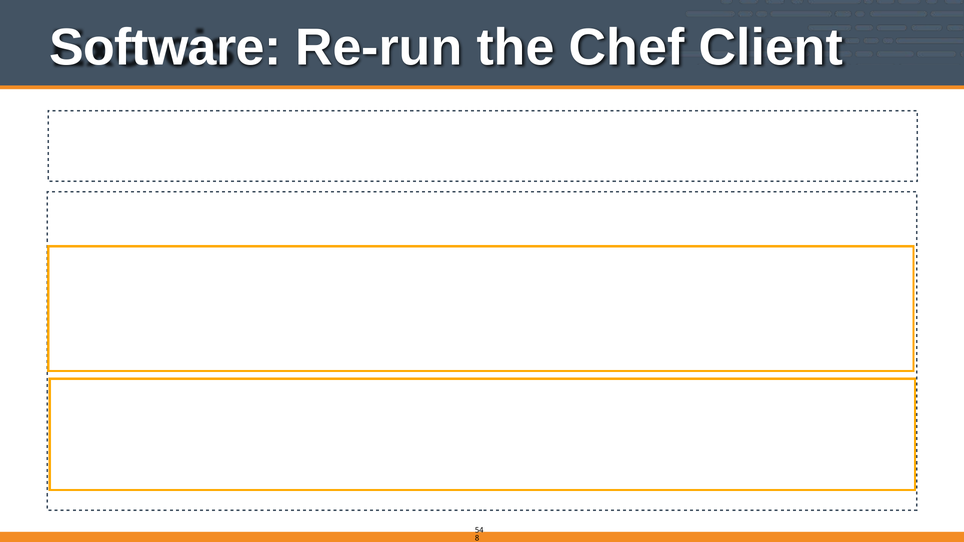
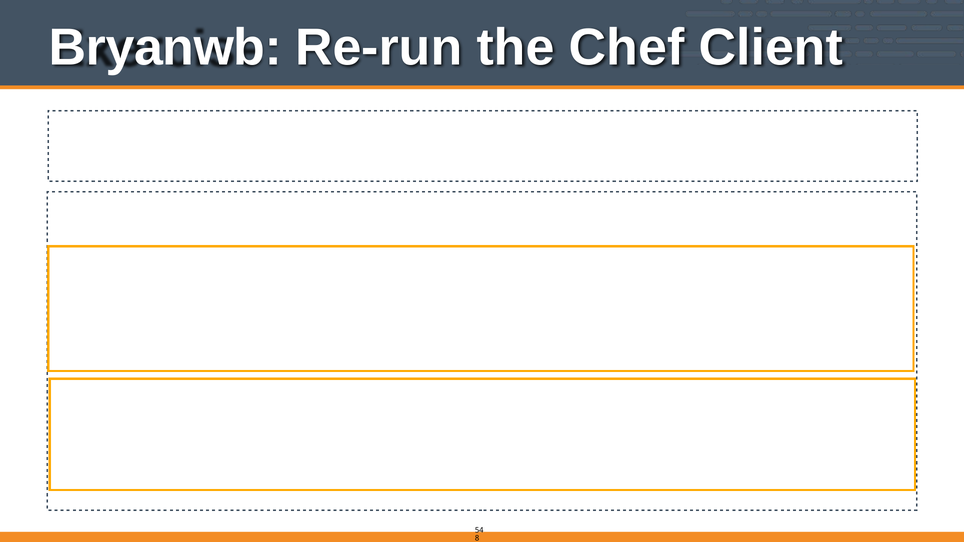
Software: Software -> Bryanwb
